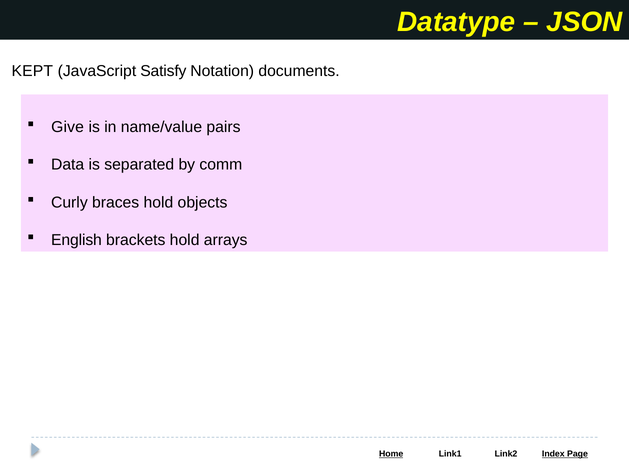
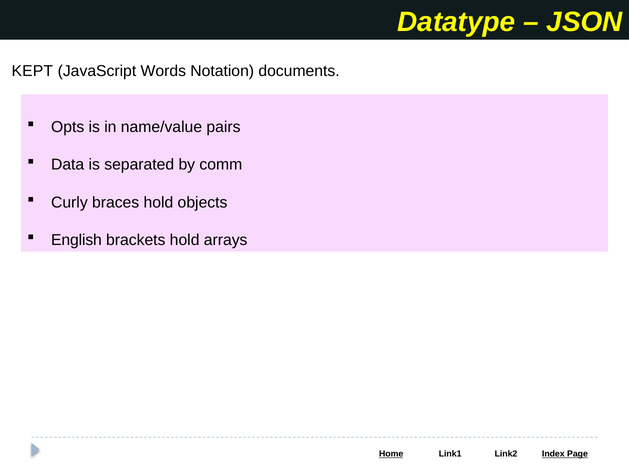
Satisfy: Satisfy -> Words
Give: Give -> Opts
